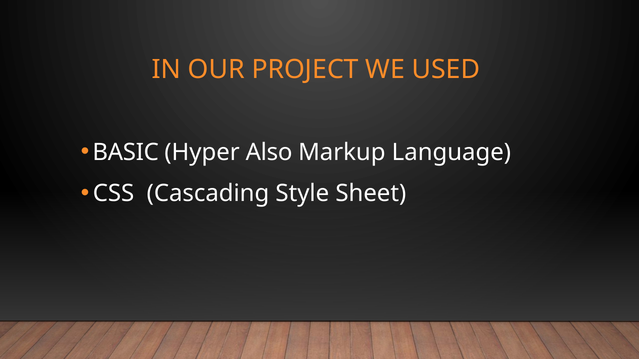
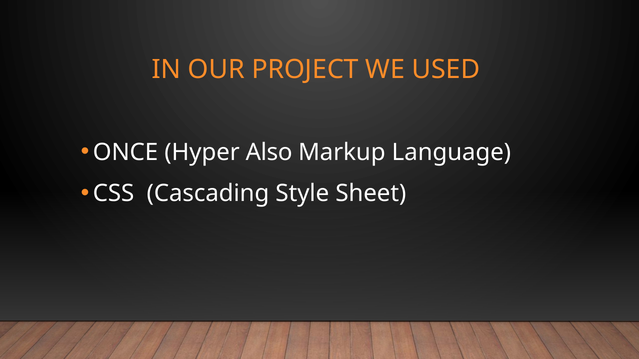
BASIC: BASIC -> ONCE
